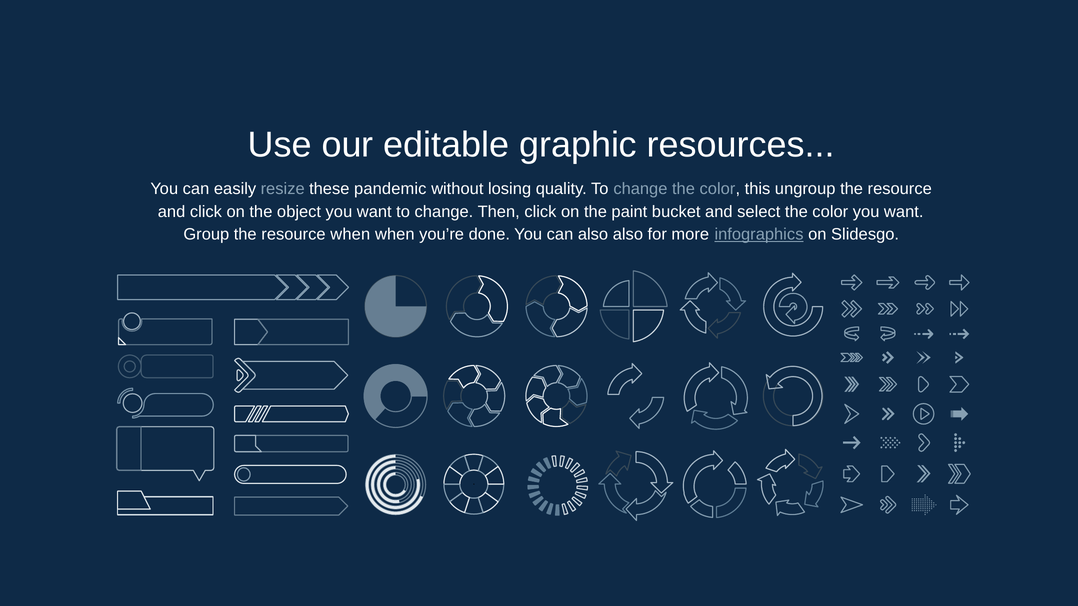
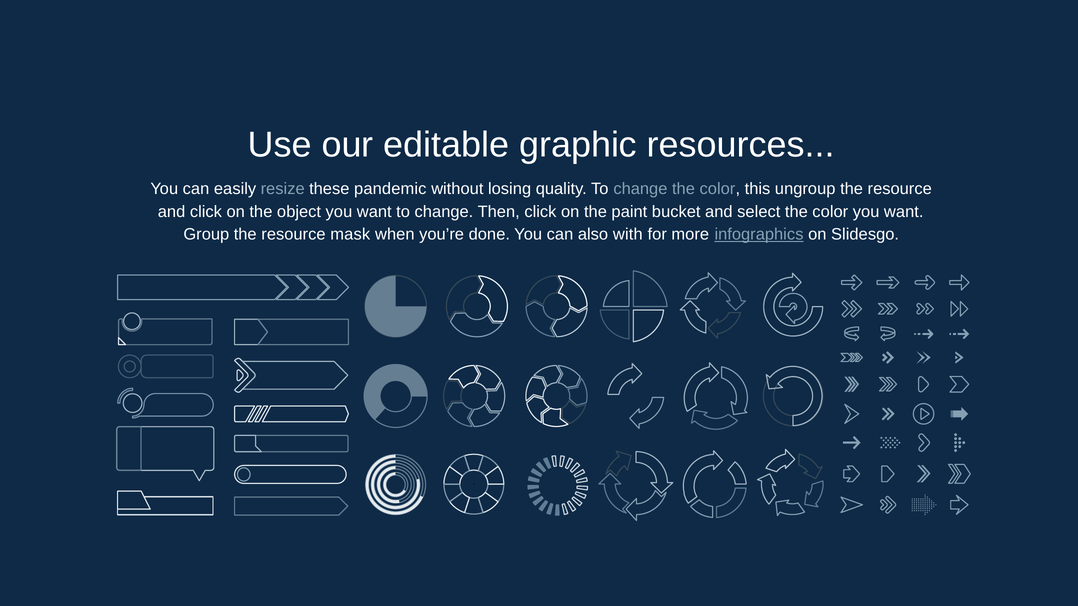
resource when: when -> mask
also also: also -> with
